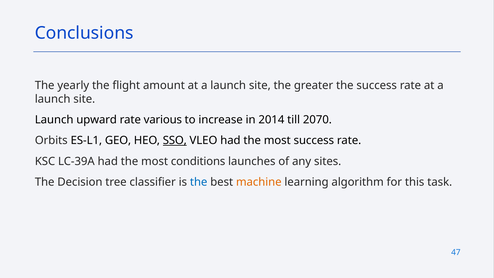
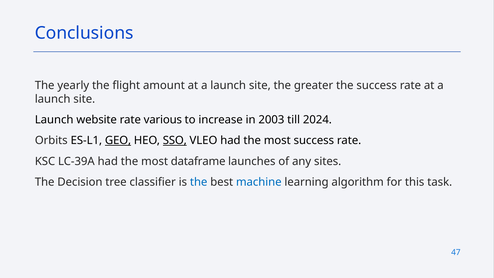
upward: upward -> website
2014: 2014 -> 2003
2070: 2070 -> 2024
GEO underline: none -> present
conditions: conditions -> dataframe
machine colour: orange -> blue
